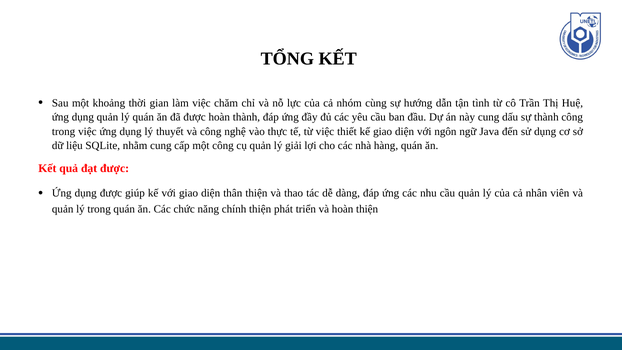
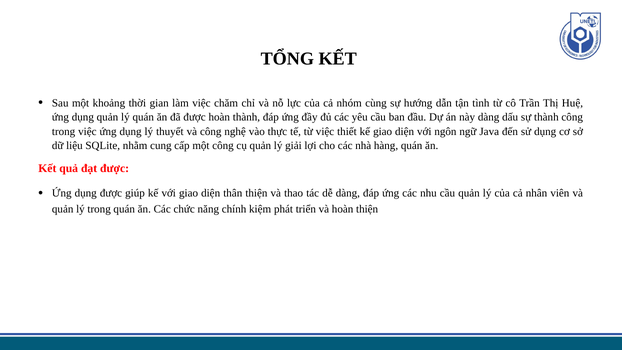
này cung: cung -> dàng
chính thiện: thiện -> kiệm
